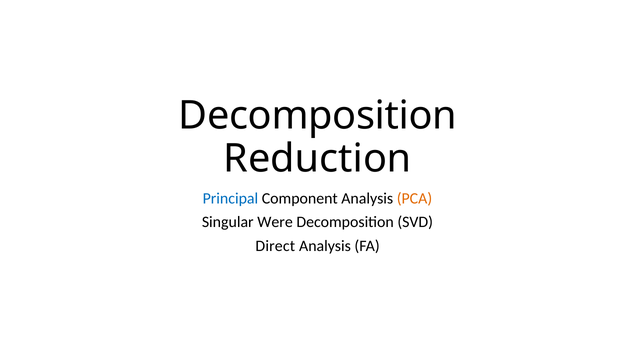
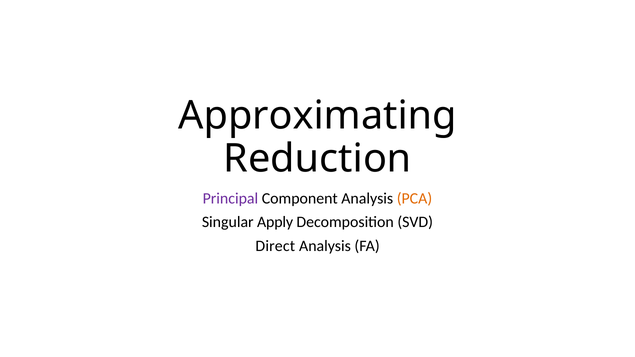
Decomposition at (318, 116): Decomposition -> Approximating
Principal colour: blue -> purple
Were: Were -> Apply
